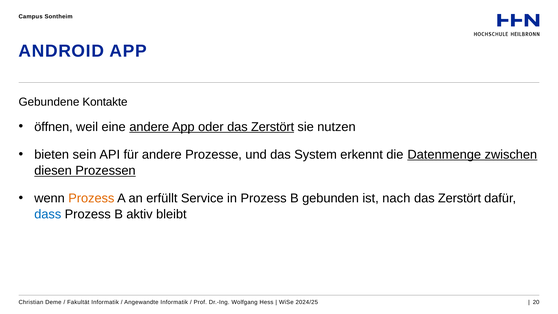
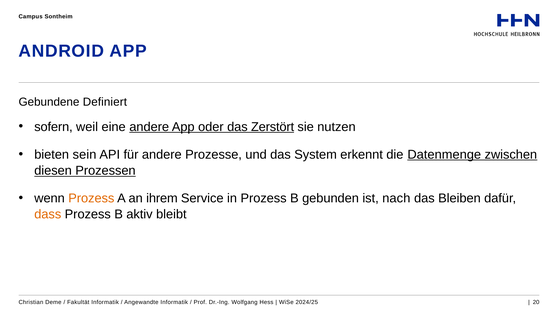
Kontakte: Kontakte -> Definiert
öffnen: öffnen -> sofern
erfüllt: erfüllt -> ihrem
Zerstört at (460, 198): Zerstört -> Bleiben
dass colour: blue -> orange
